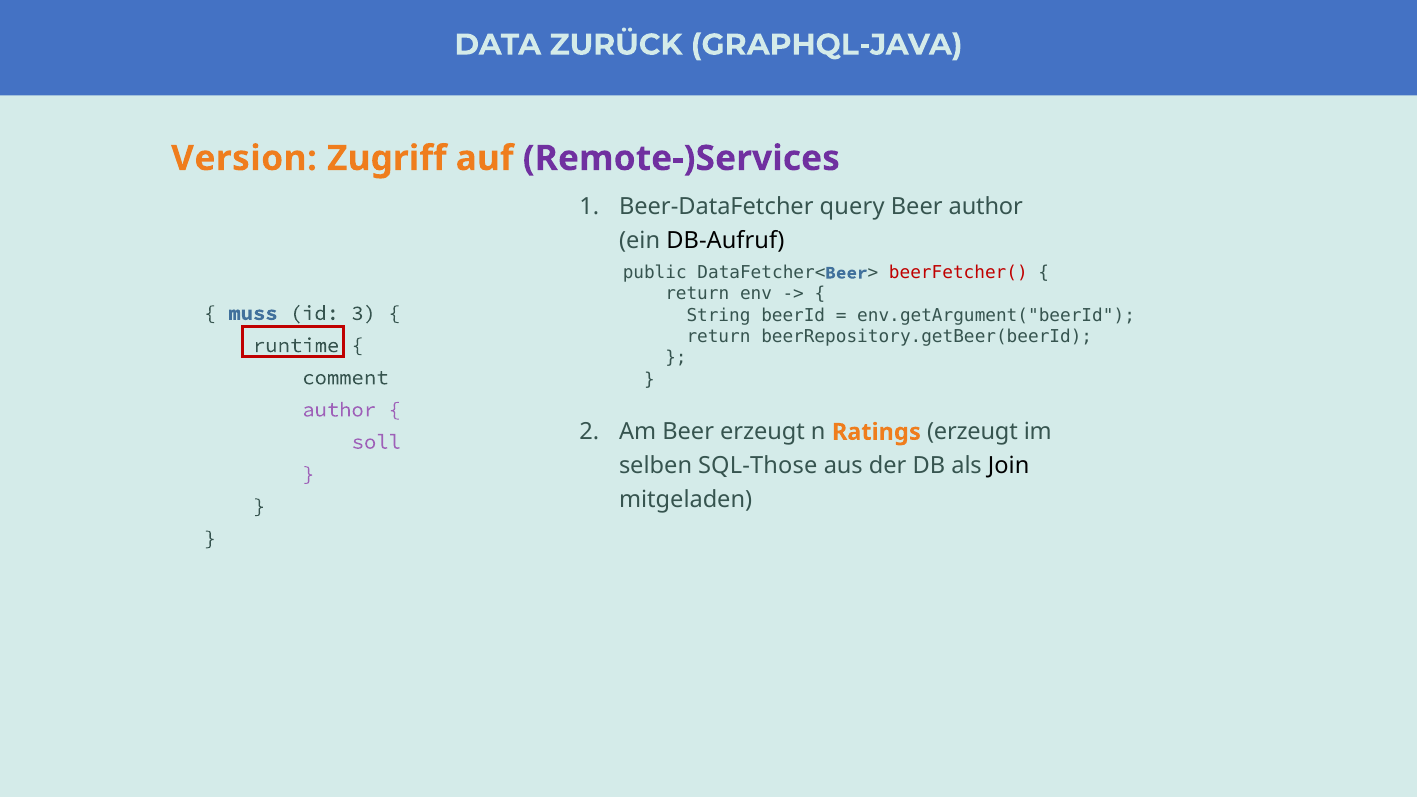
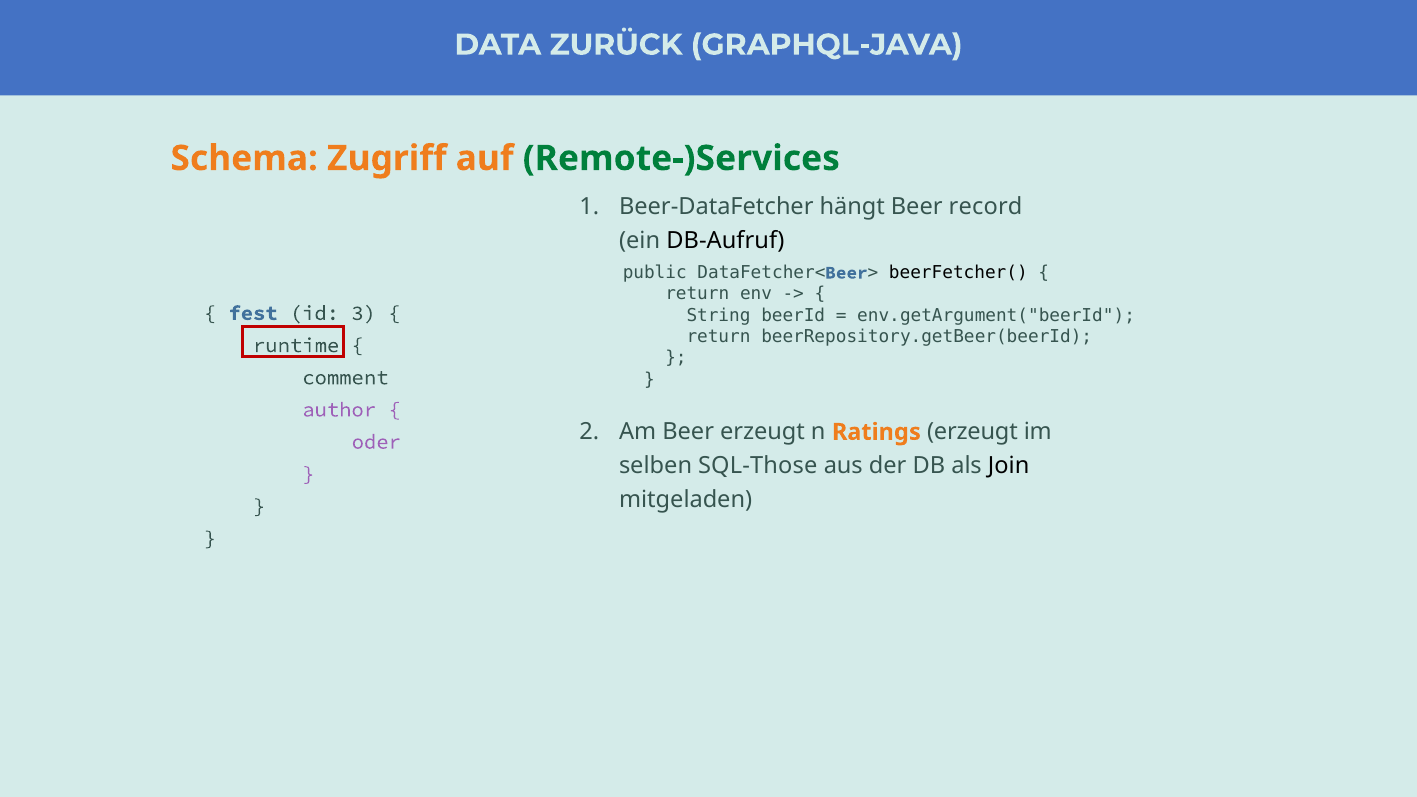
Version: Version -> Schema
Remote-)Services colour: purple -> green
query: query -> hängt
Beer author: author -> record
beerFetcher( colour: red -> black
muss: muss -> fest
soll: soll -> oder
